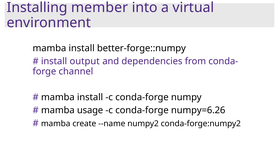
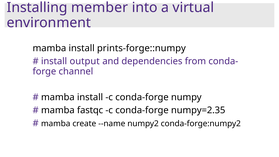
better-forge::numpy: better-forge::numpy -> prints-forge::numpy
usage: usage -> fastqc
numpy=6.26: numpy=6.26 -> numpy=2.35
